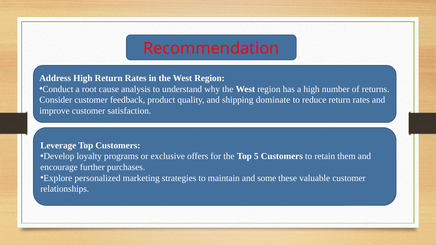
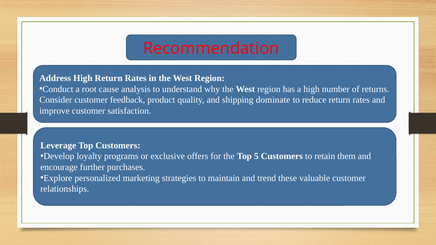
some: some -> trend
